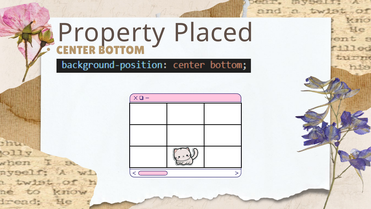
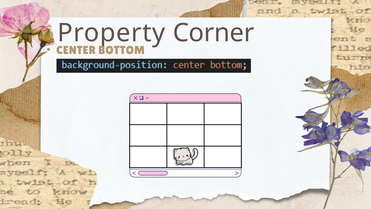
Placed: Placed -> Corner
